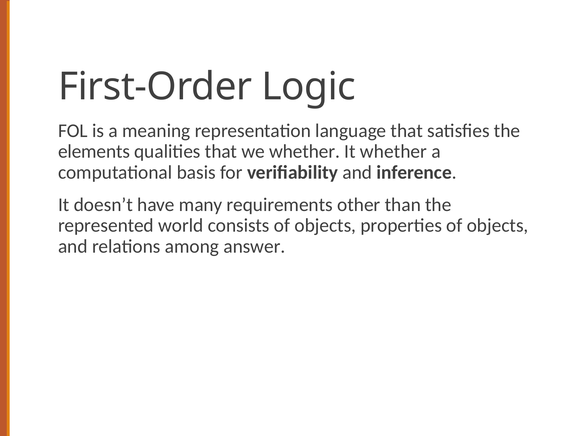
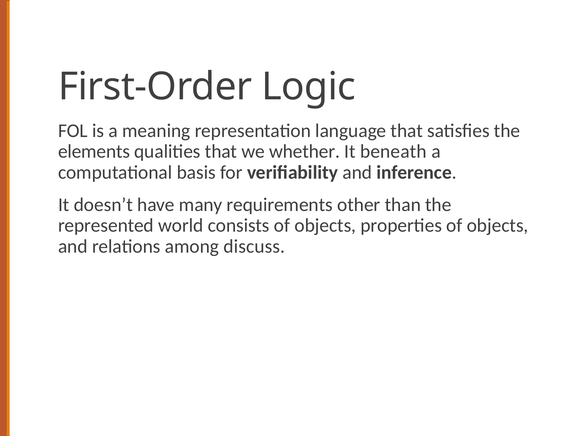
It whether: whether -> beneath
answer: answer -> discuss
